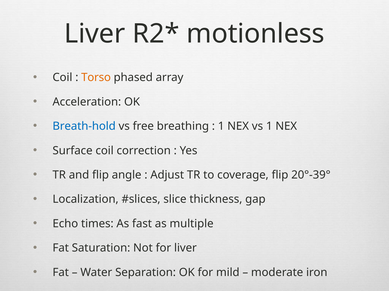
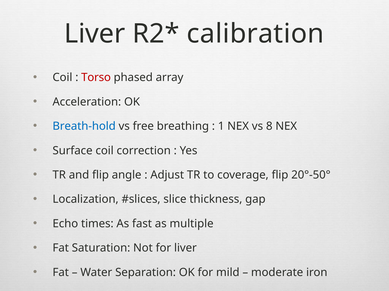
motionless: motionless -> calibration
Torso colour: orange -> red
vs 1: 1 -> 8
20°-39°: 20°-39° -> 20°-50°
